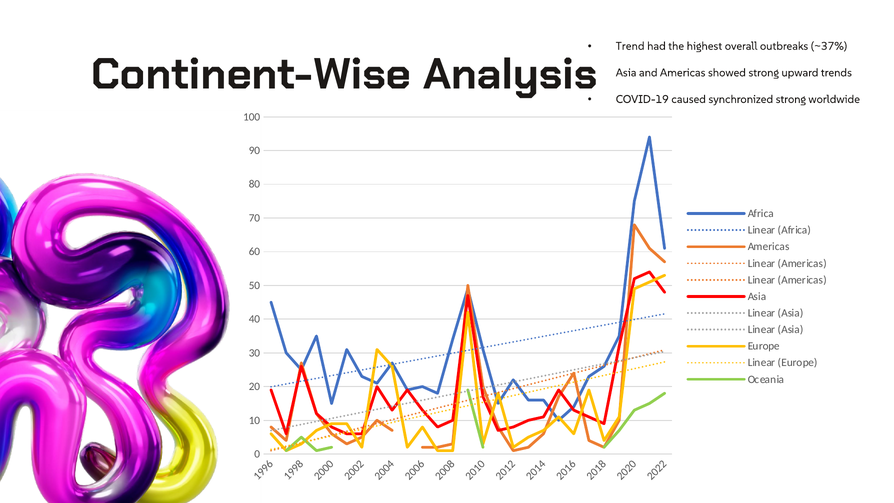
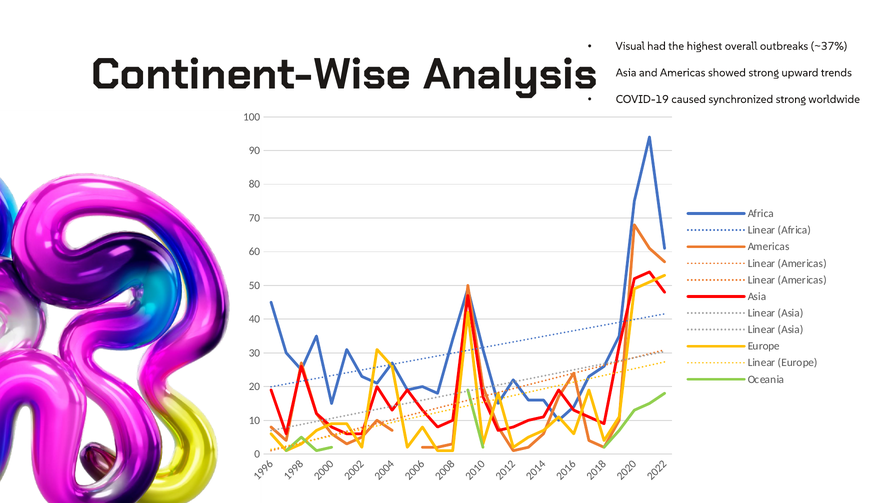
Trend: Trend -> Visual
